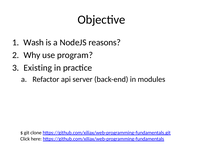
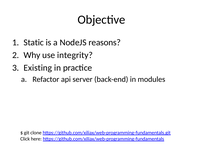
Wash: Wash -> Static
program: program -> integrity
